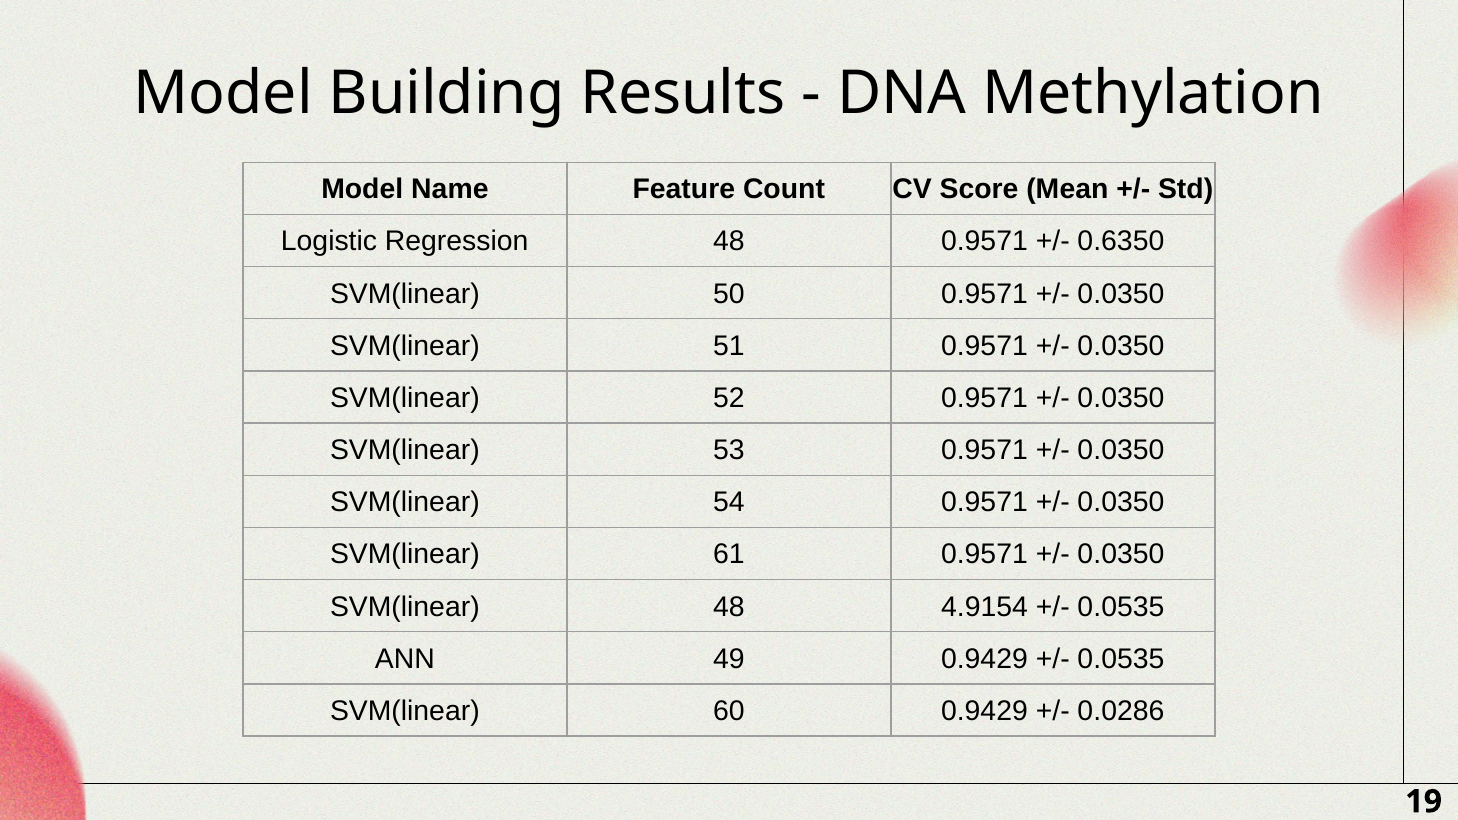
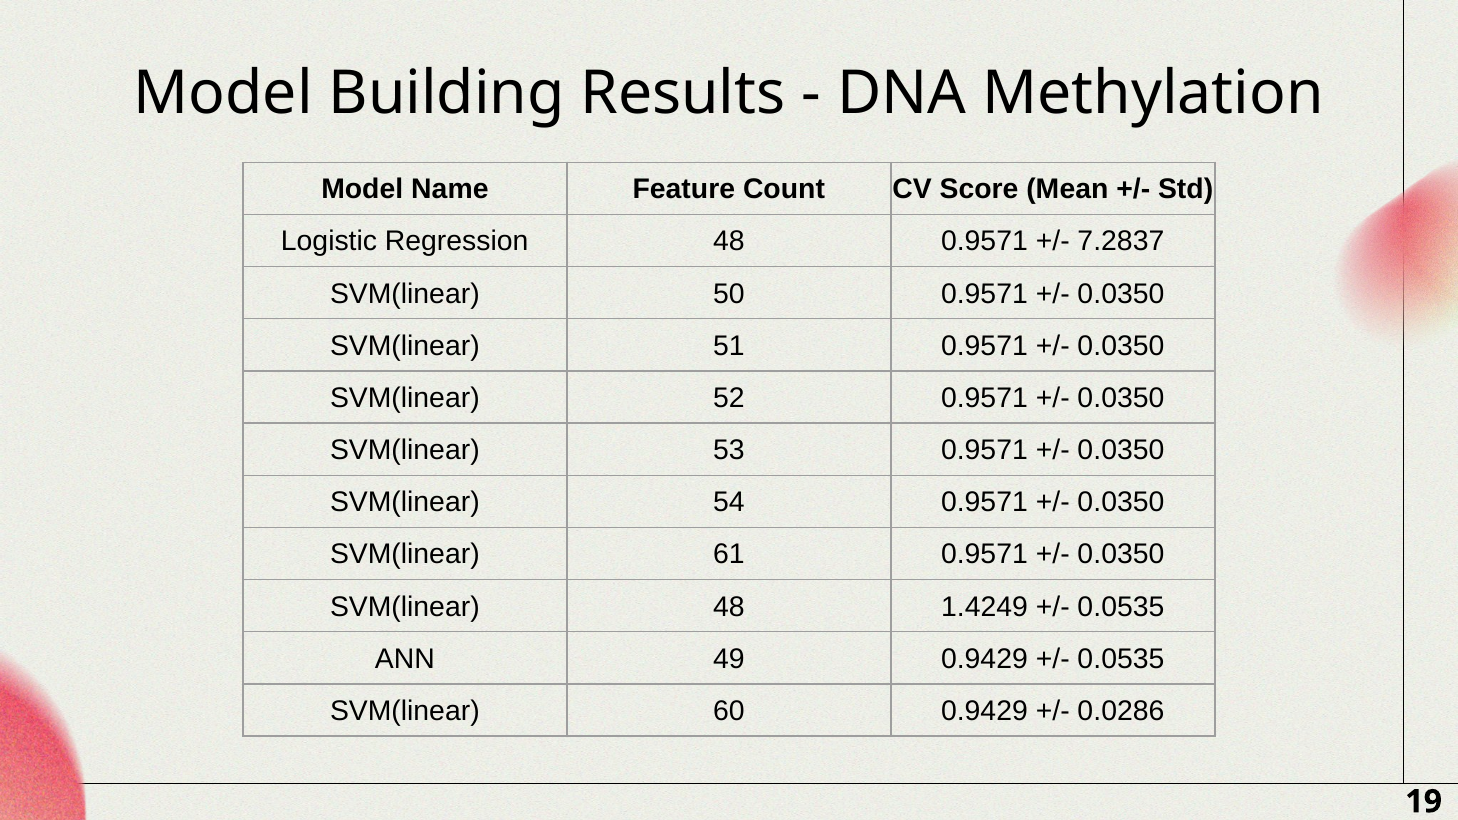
0.6350: 0.6350 -> 7.2837
4.9154: 4.9154 -> 1.4249
